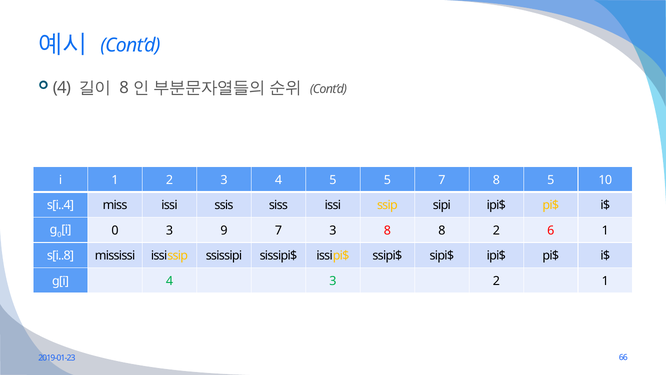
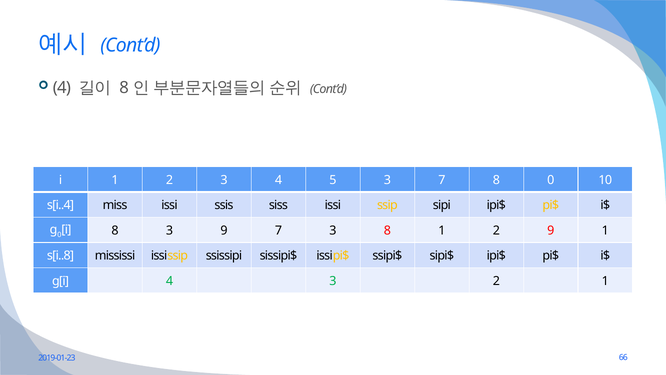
5 5: 5 -> 3
8 5: 5 -> 0
i 0: 0 -> 8
8 8: 8 -> 1
2 6: 6 -> 9
